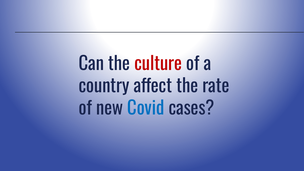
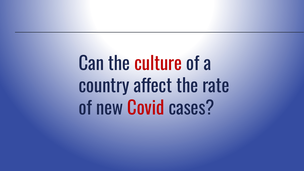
Covid colour: blue -> red
